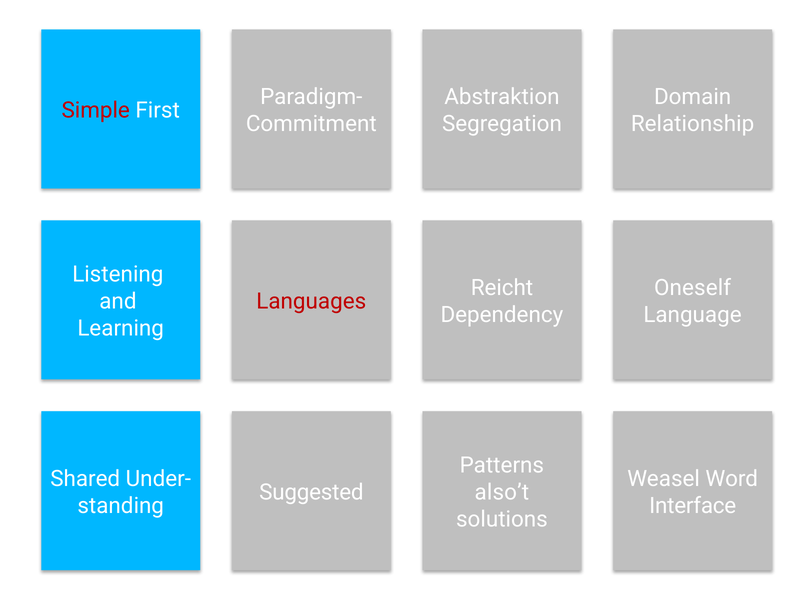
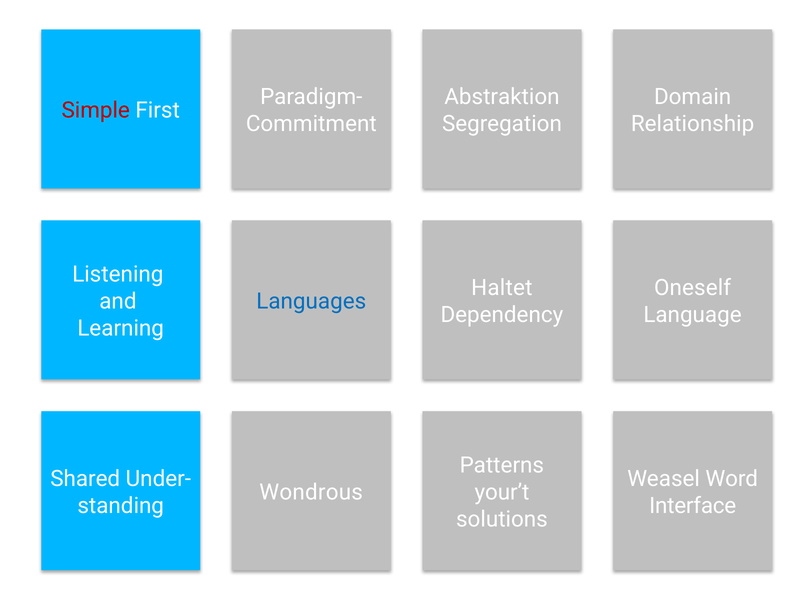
Reicht: Reicht -> Haltet
Languages colour: red -> blue
Suggested: Suggested -> Wondrous
also’t: also’t -> your’t
